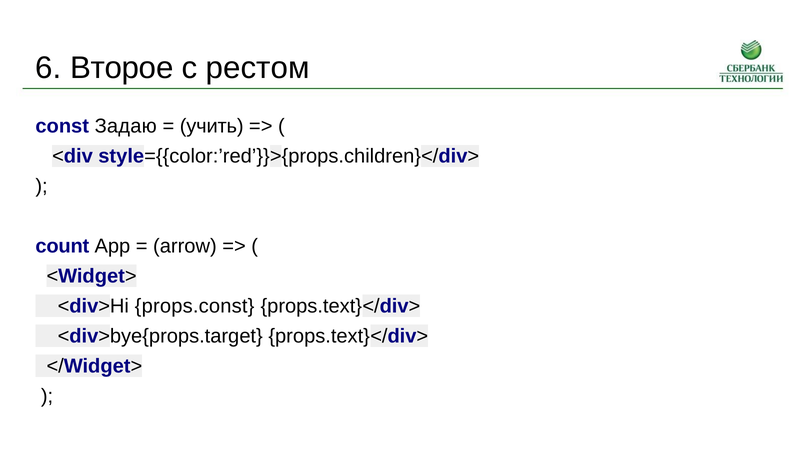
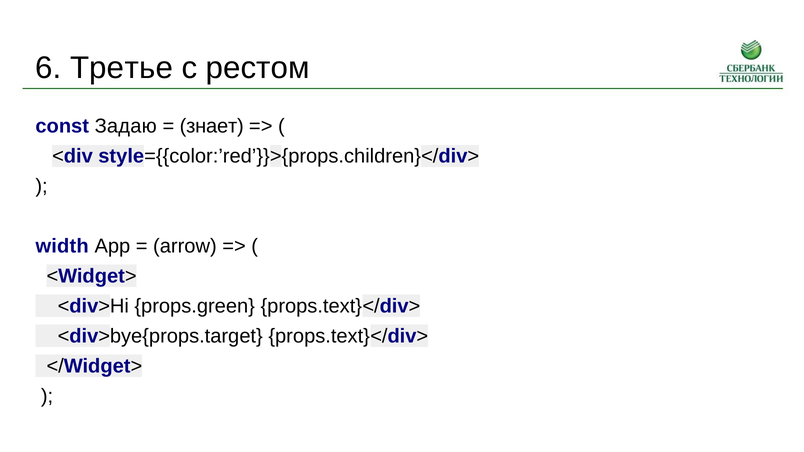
Второе: Второе -> Третье
учить: учить -> знает
count: count -> width
props.const: props.const -> props.green
